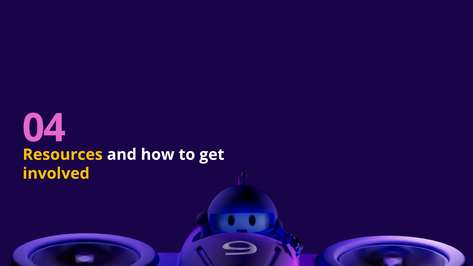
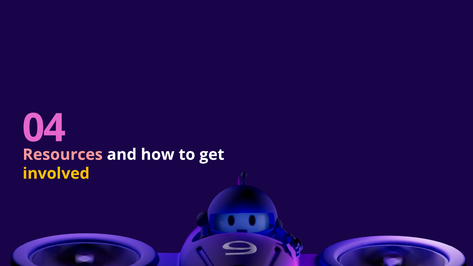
Resources colour: yellow -> pink
